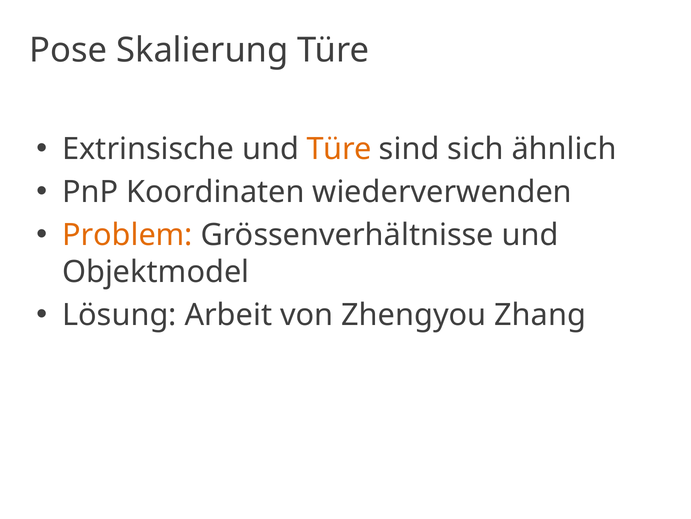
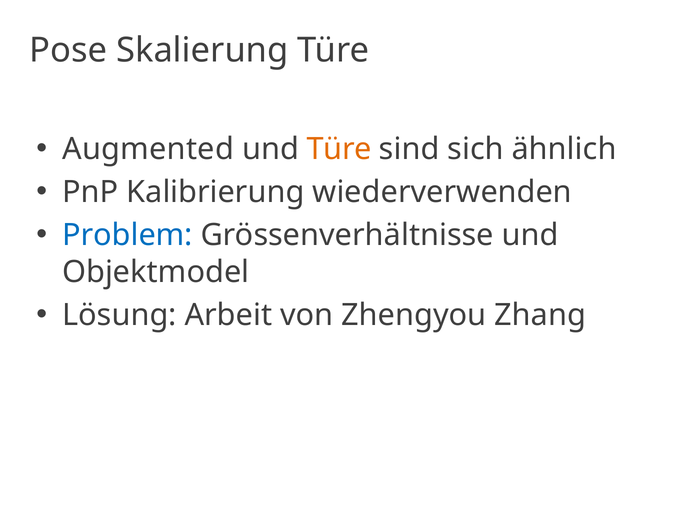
Extrinsische: Extrinsische -> Augmented
Koordinaten: Koordinaten -> Kalibrierung
Problem colour: orange -> blue
